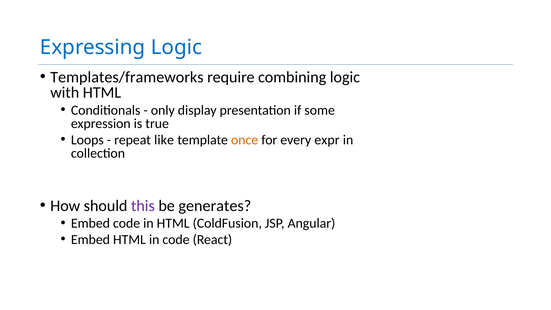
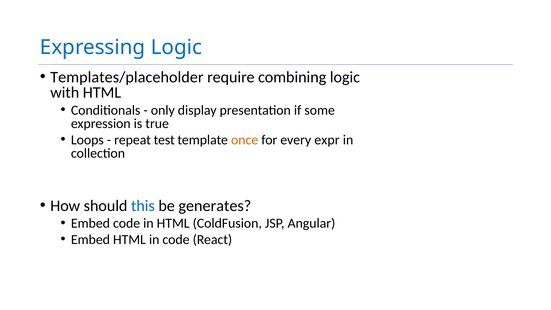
Templates/frameworks: Templates/frameworks -> Templates/placeholder
like: like -> test
this colour: purple -> blue
